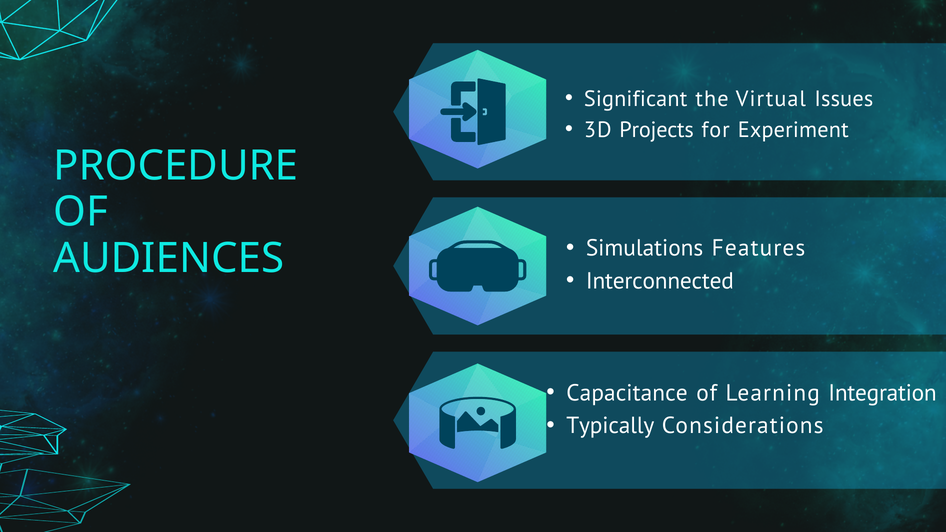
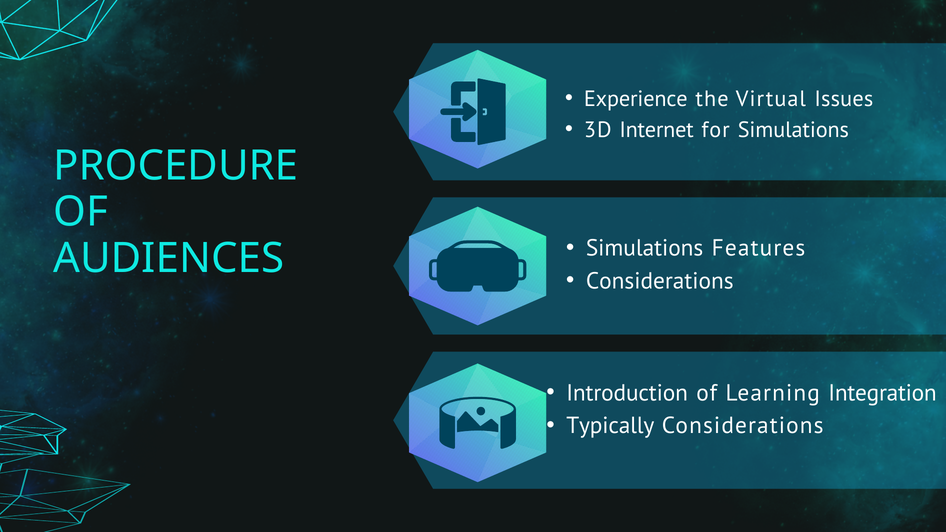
Significant: Significant -> Experience
Projects: Projects -> Internet
for Experiment: Experiment -> Simulations
Interconnected at (660, 281): Interconnected -> Considerations
Capacitance: Capacitance -> Introduction
